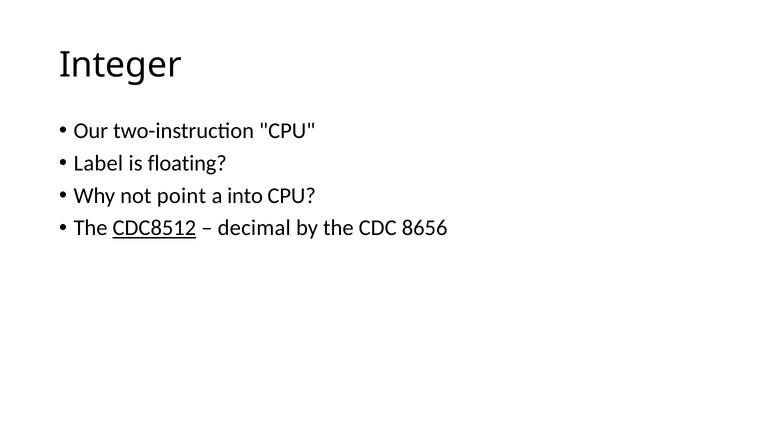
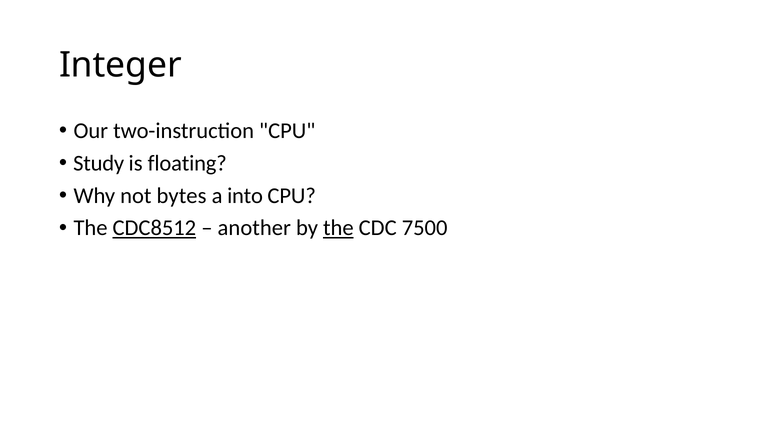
Label: Label -> Study
point: point -> bytes
decimal: decimal -> another
the at (338, 228) underline: none -> present
8656: 8656 -> 7500
